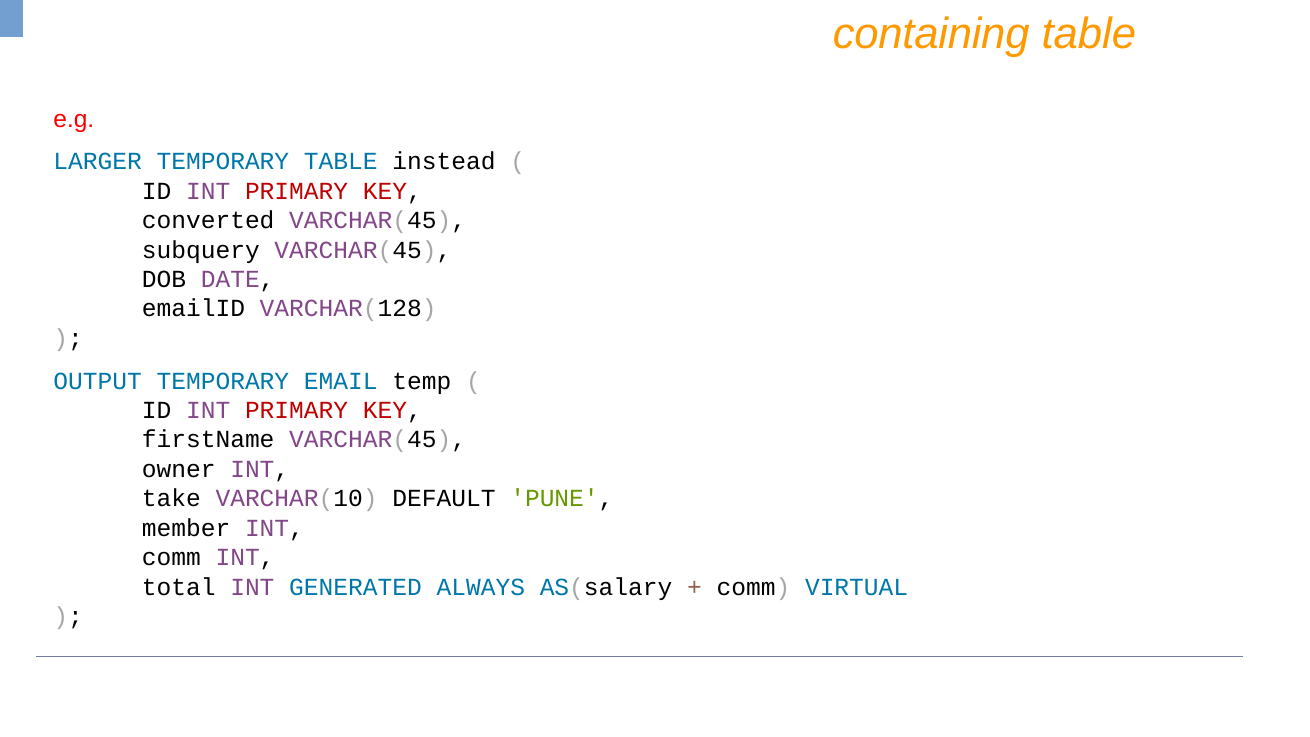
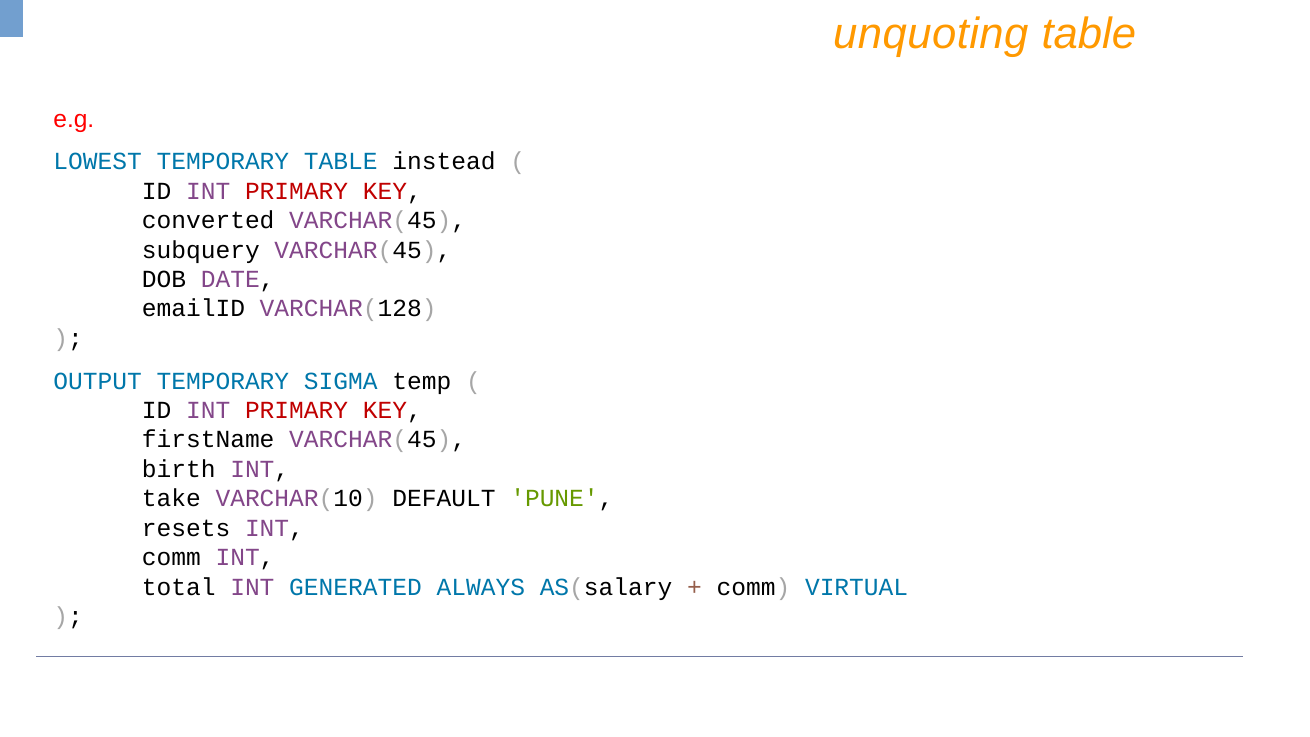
containing: containing -> unquoting
LARGER: LARGER -> LOWEST
EMAIL: EMAIL -> SIGMA
owner: owner -> birth
member: member -> resets
